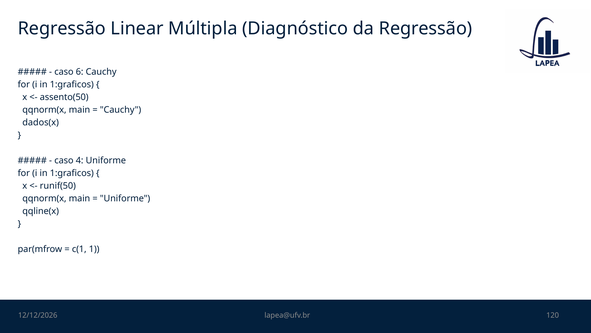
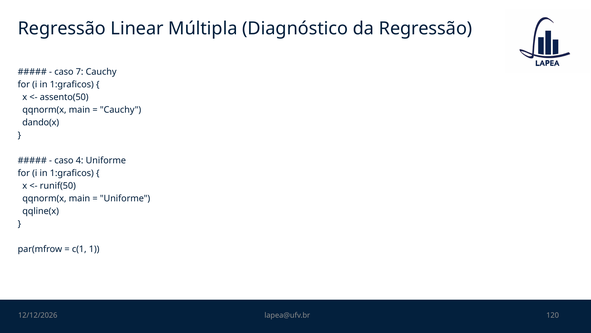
6: 6 -> 7
dados(x: dados(x -> dando(x
